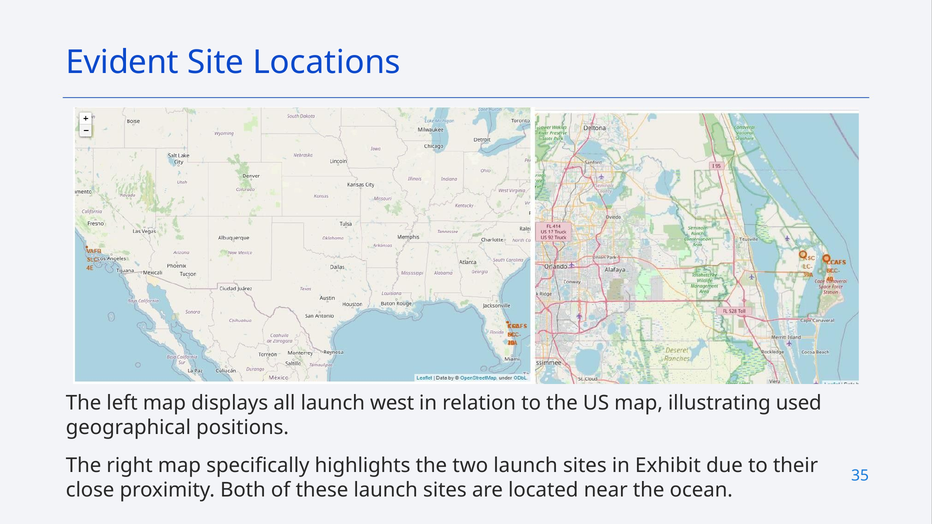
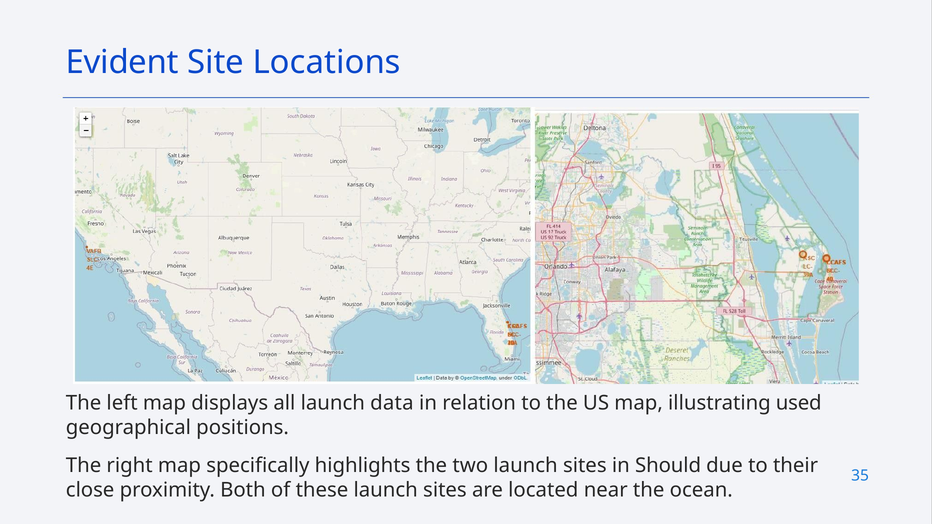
west: west -> data
Exhibit: Exhibit -> Should
